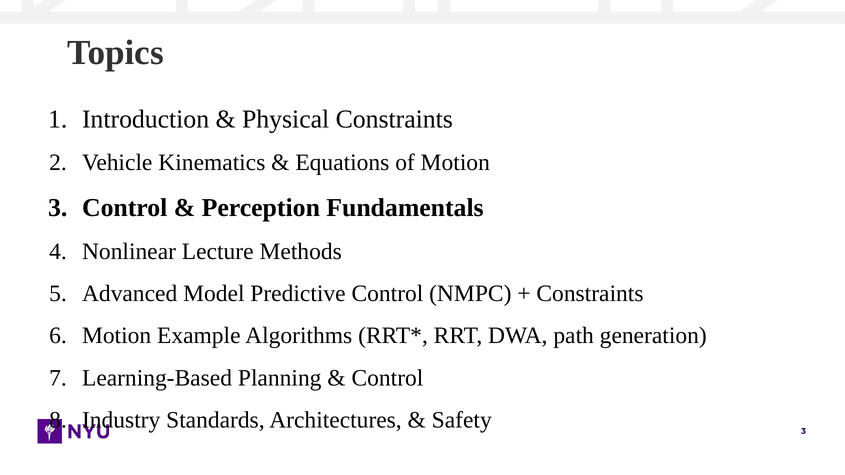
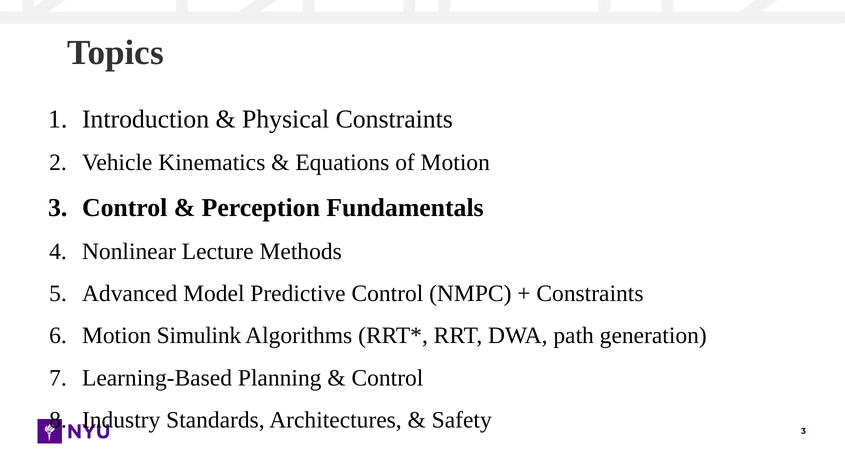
Example: Example -> Simulink
